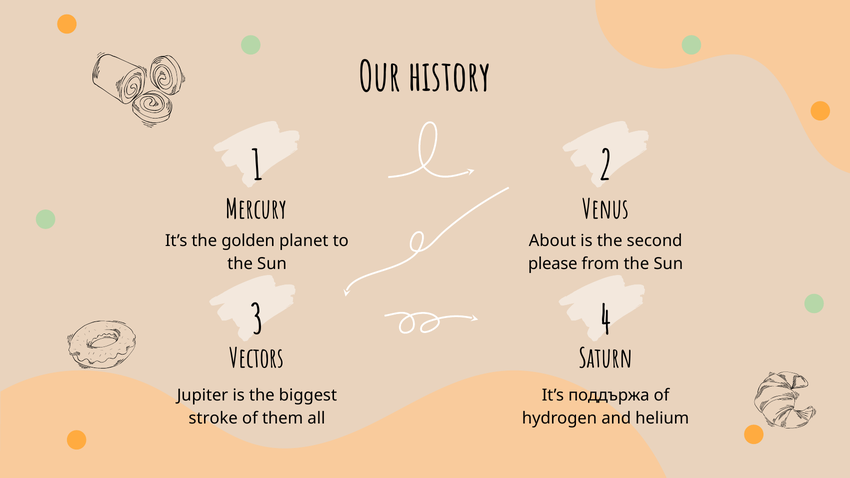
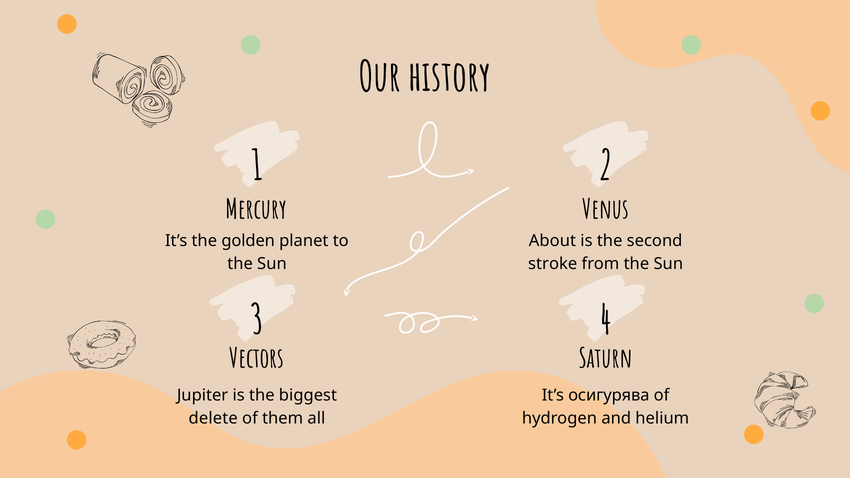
please: please -> stroke
поддържа: поддържа -> осигурява
stroke: stroke -> delete
